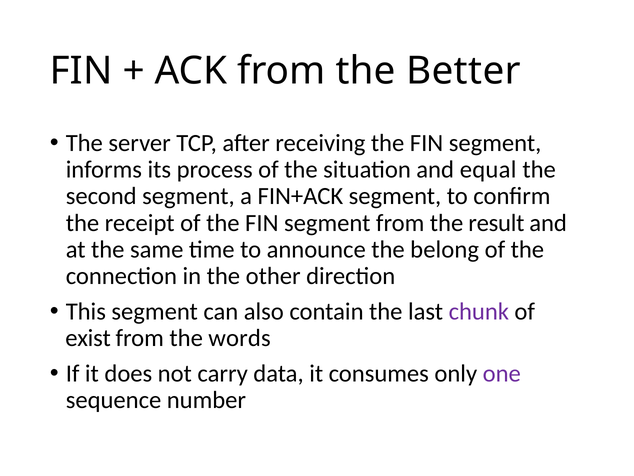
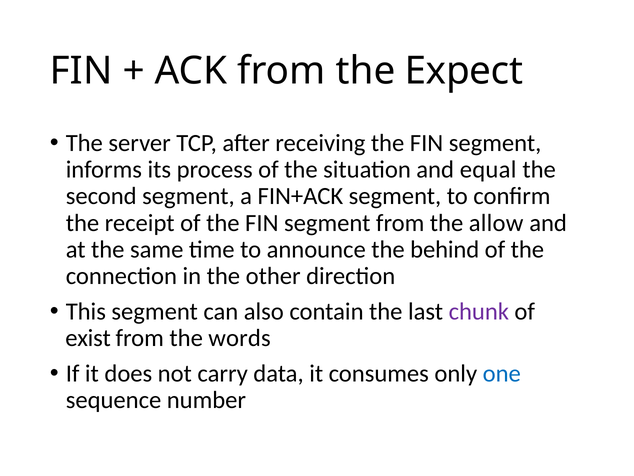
Better: Better -> Expect
result: result -> allow
belong: belong -> behind
one colour: purple -> blue
